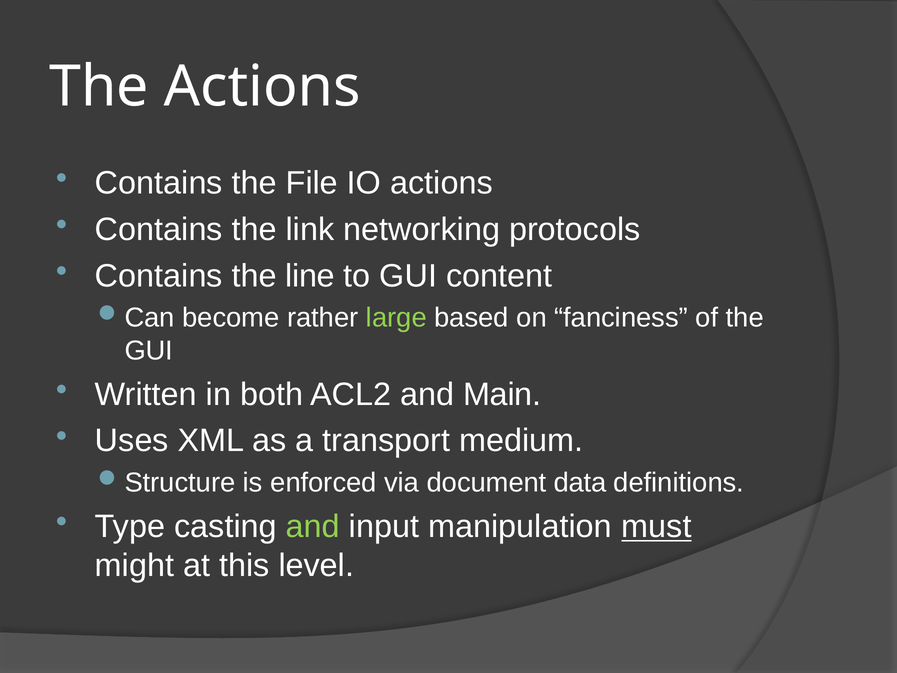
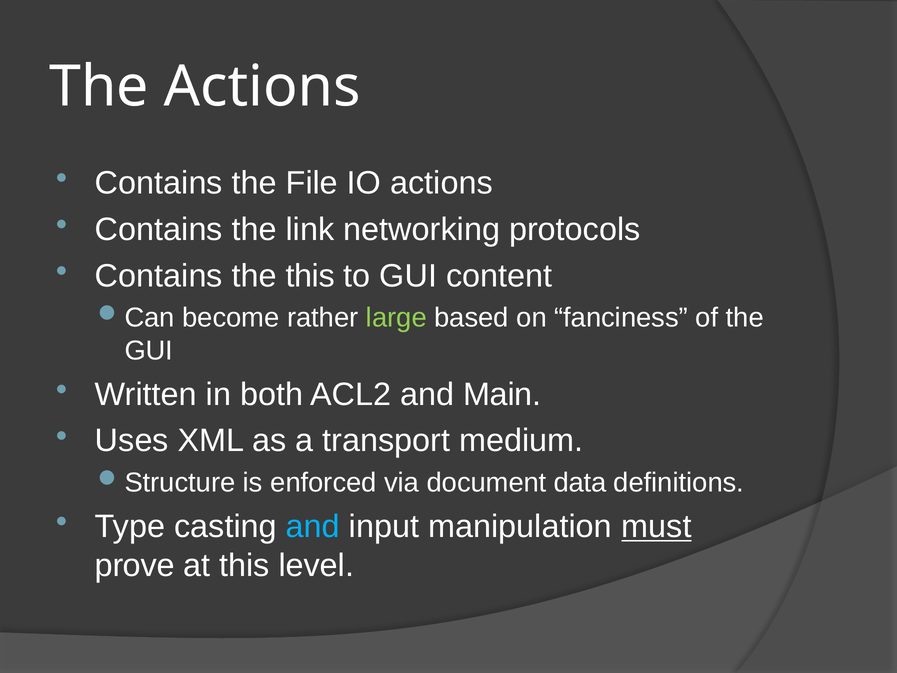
the line: line -> this
and at (313, 526) colour: light green -> light blue
might: might -> prove
